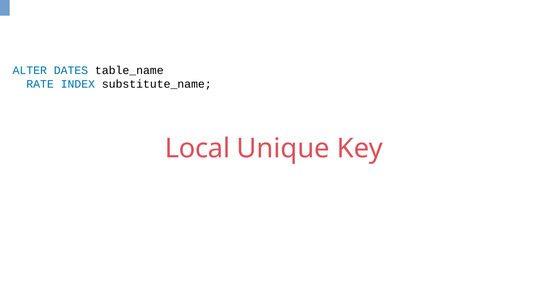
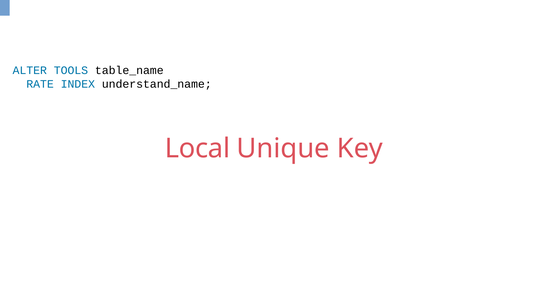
DATES: DATES -> TOOLS
substitute_name: substitute_name -> understand_name
